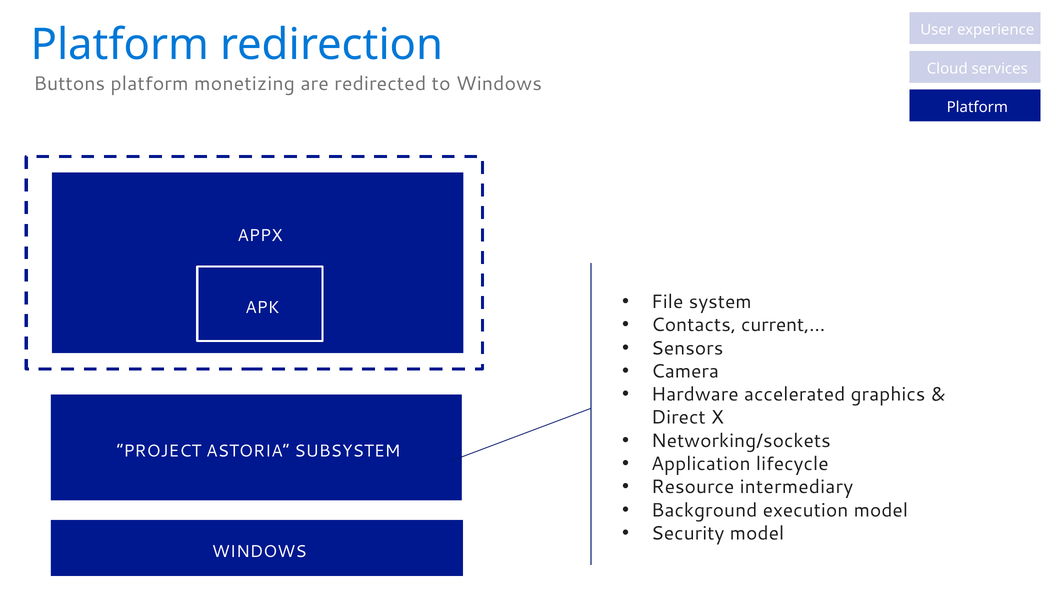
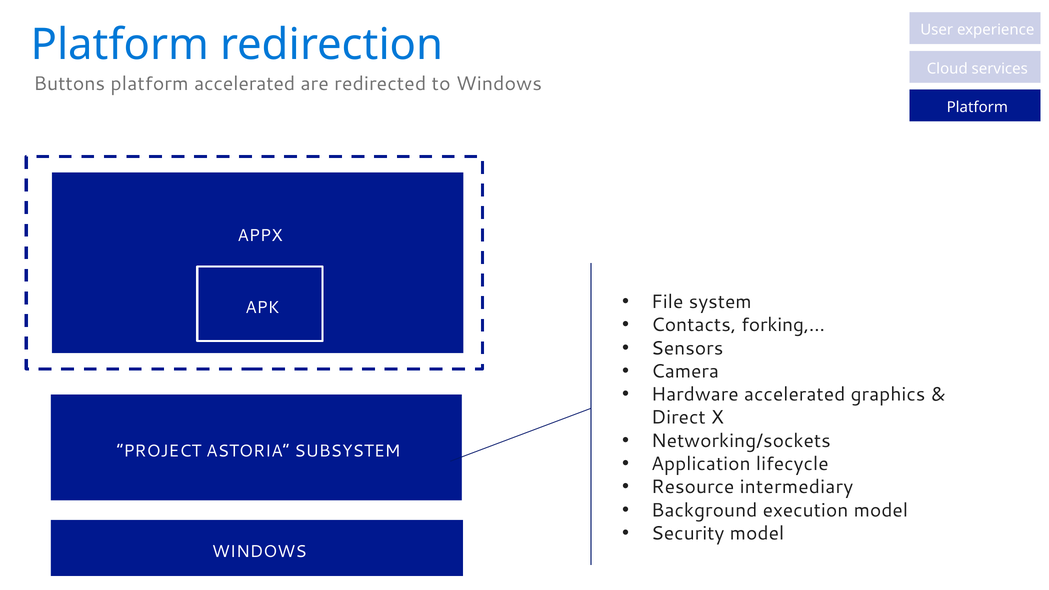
platform monetizing: monetizing -> accelerated
current,…: current,… -> forking,…
